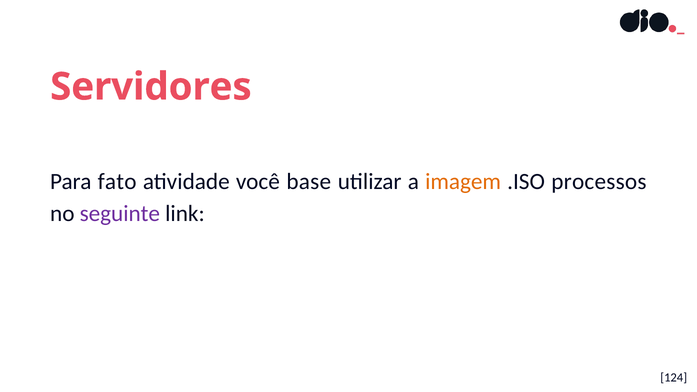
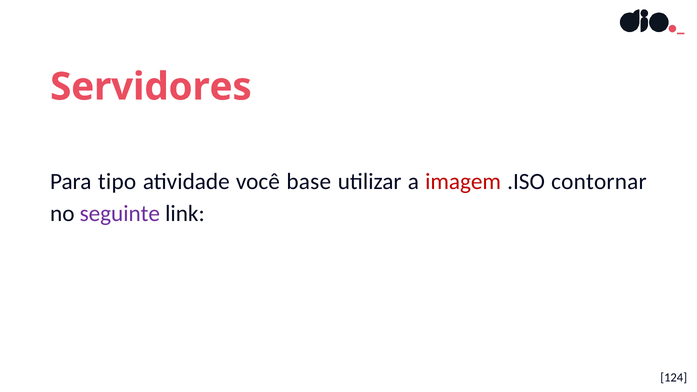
fato: fato -> tipo
imagem colour: orange -> red
processos: processos -> contornar
